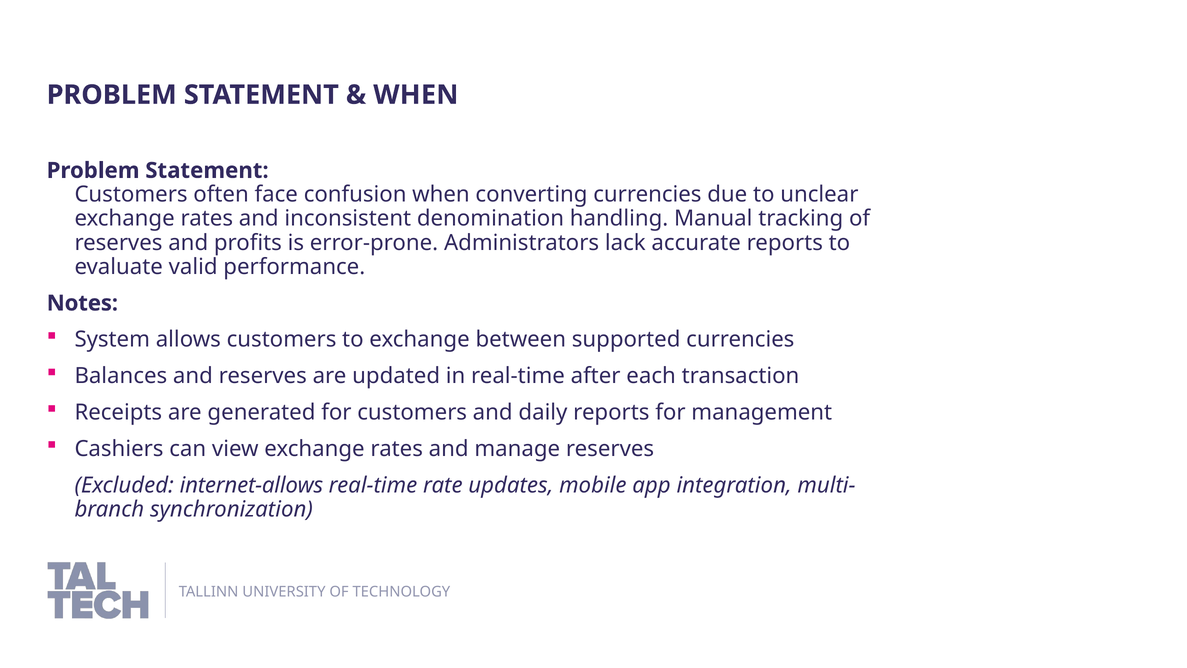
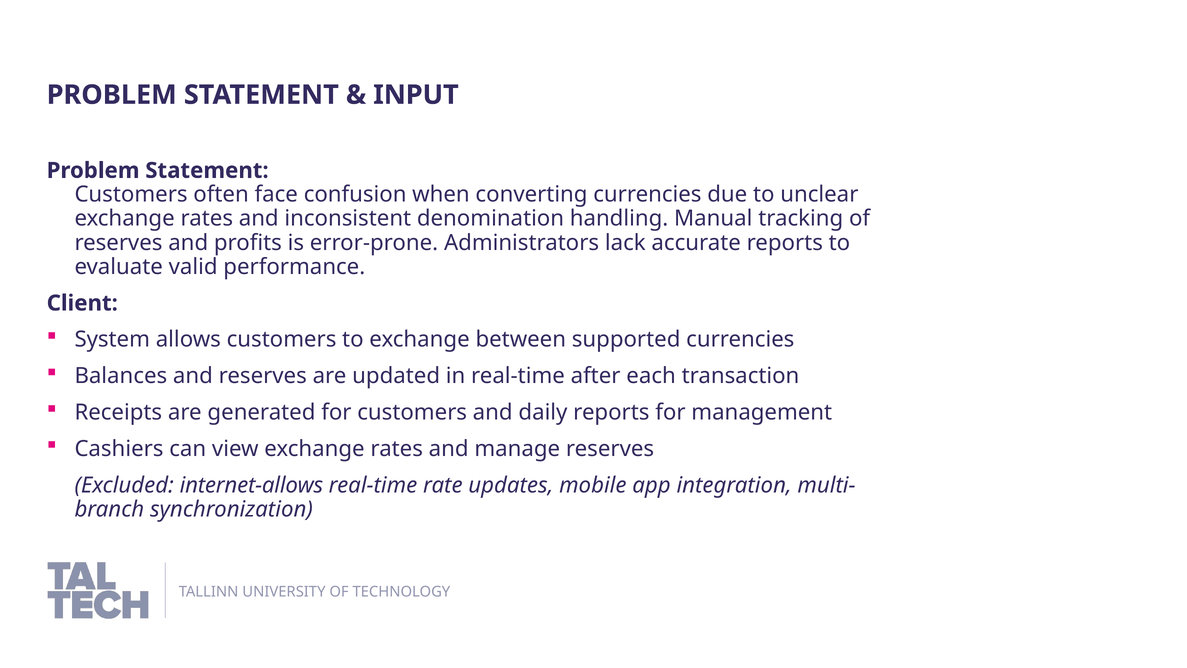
WHEN at (416, 95): WHEN -> INPUT
Notes: Notes -> Client
